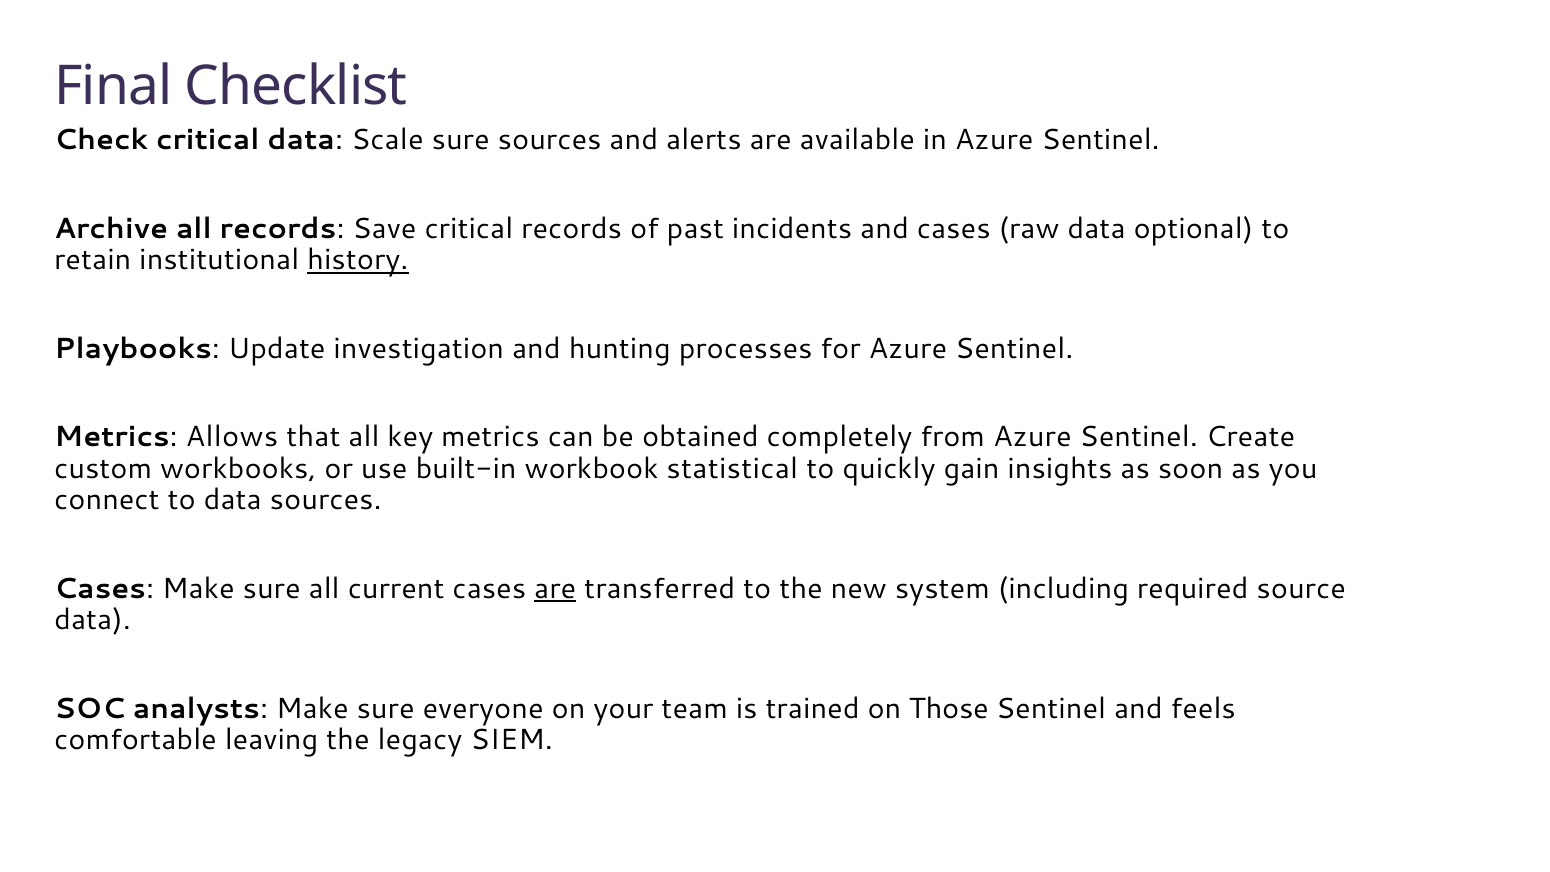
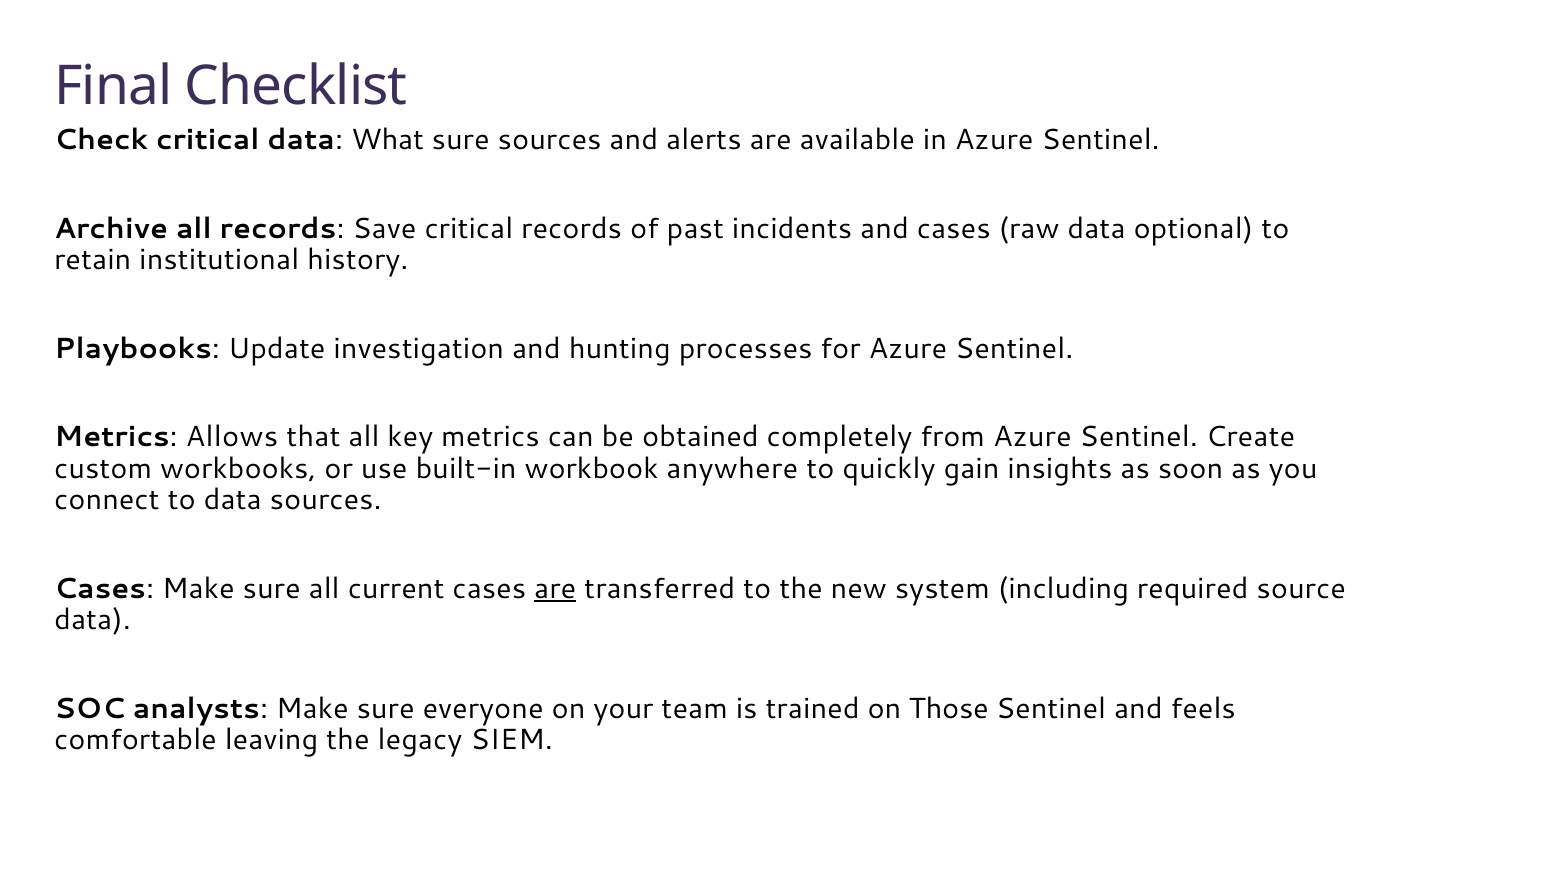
Scale: Scale -> What
history underline: present -> none
statistical: statistical -> anywhere
